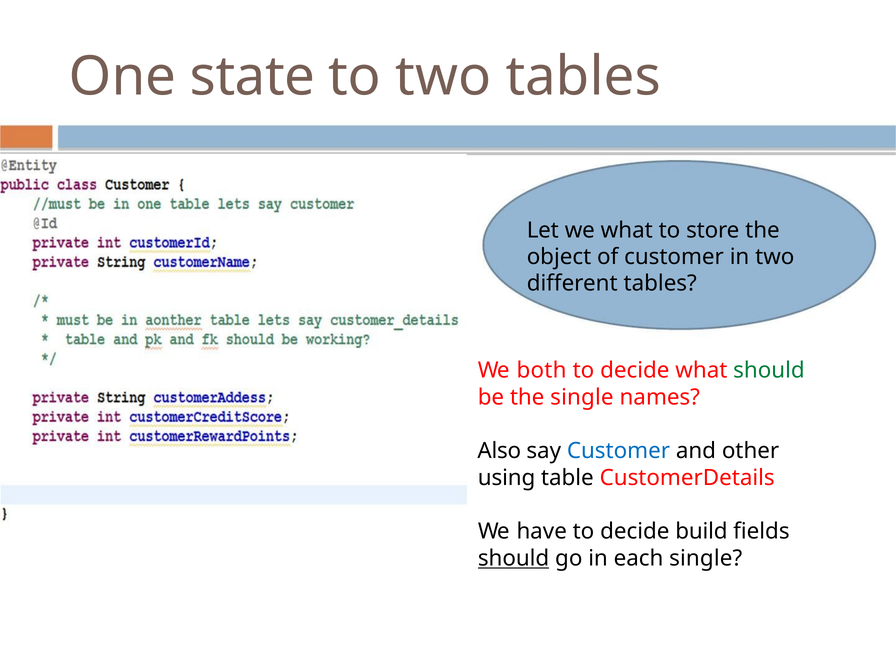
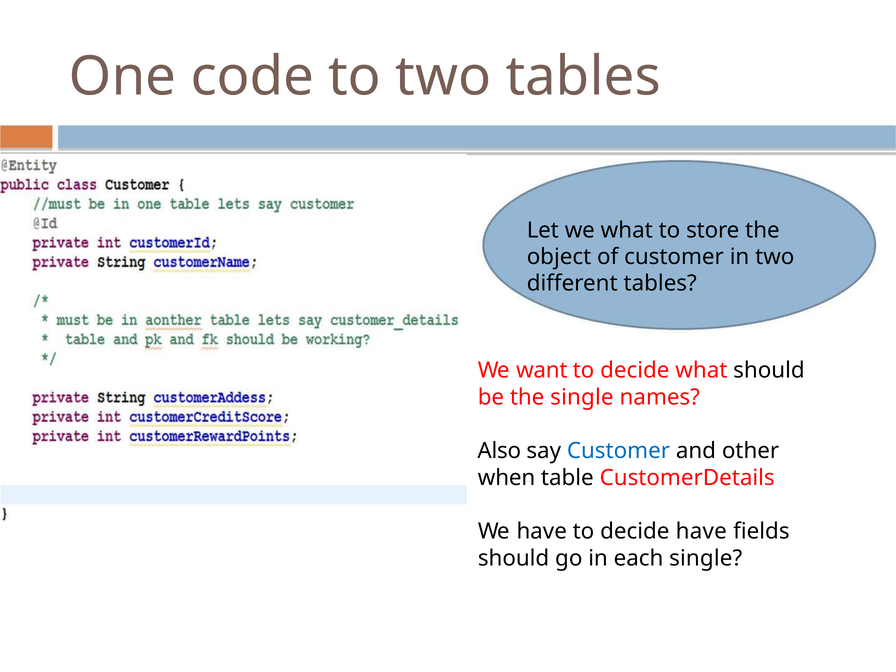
state: state -> code
both: both -> want
should at (769, 370) colour: green -> black
using: using -> when
decide build: build -> have
should at (514, 558) underline: present -> none
